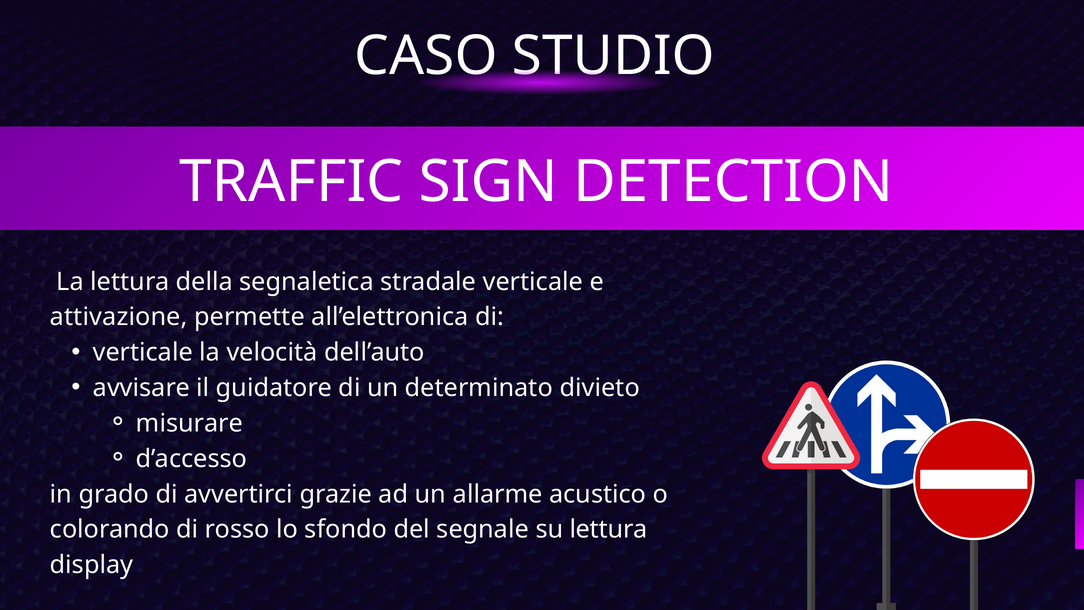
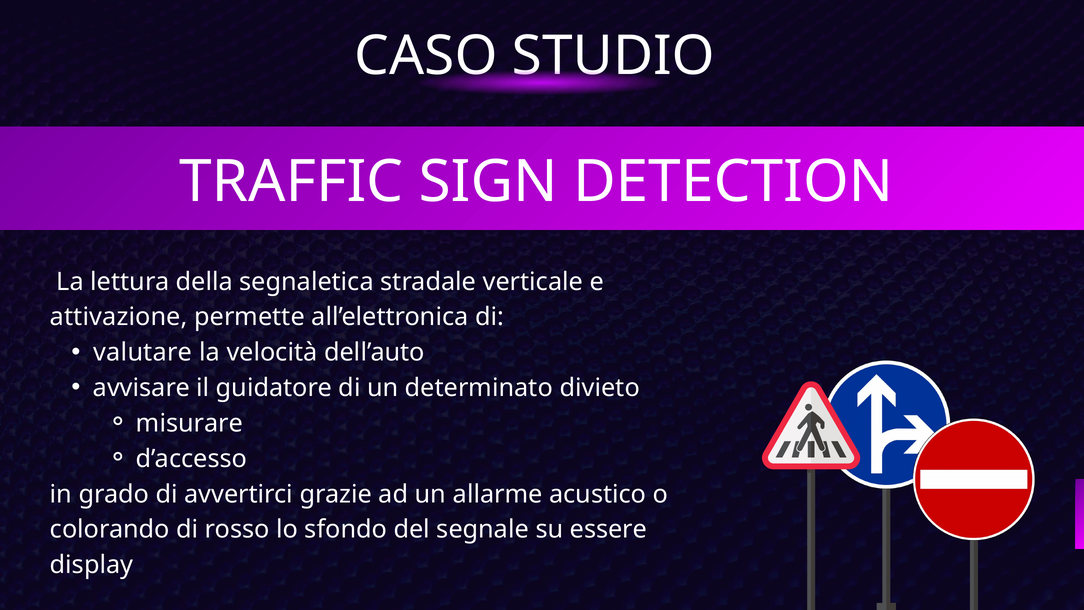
verticale at (143, 352): verticale -> valutare
su lettura: lettura -> essere
